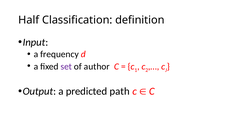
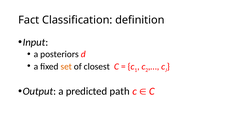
Half: Half -> Fact
frequency: frequency -> posteriors
set colour: purple -> orange
author: author -> closest
